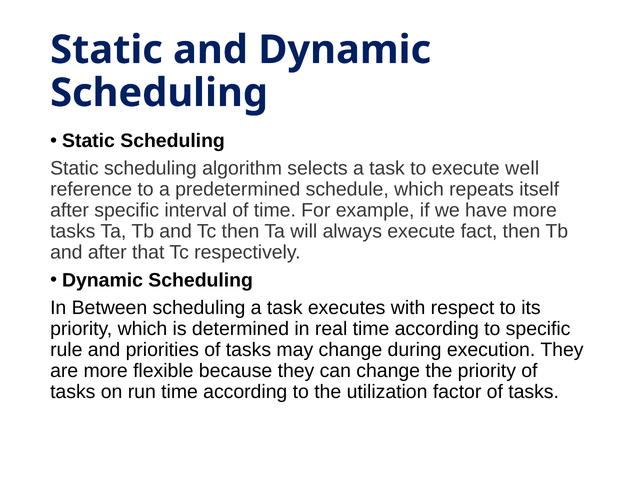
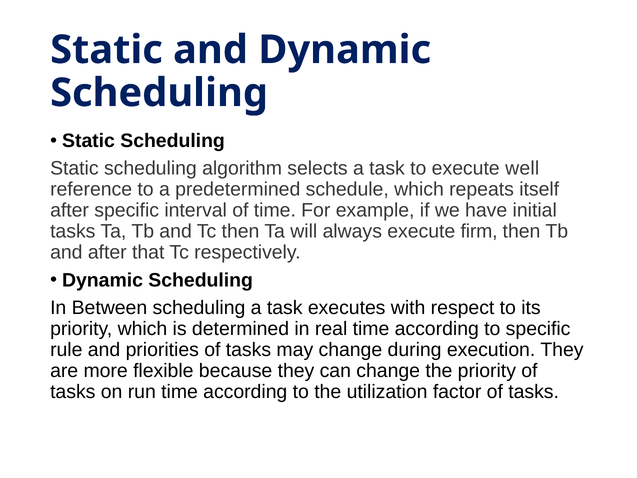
have more: more -> initial
fact: fact -> firm
